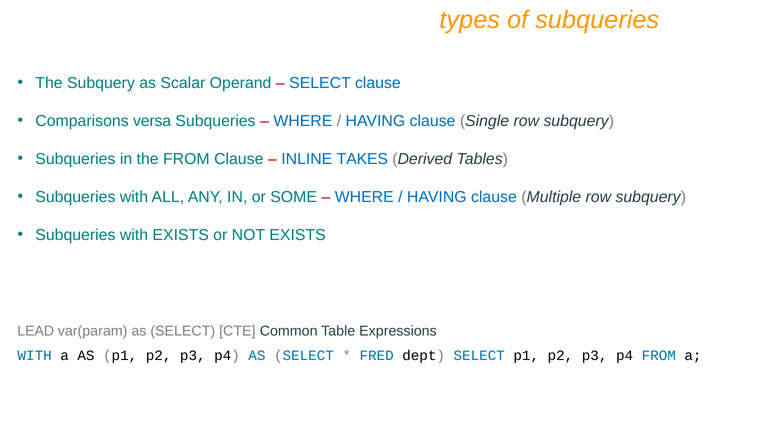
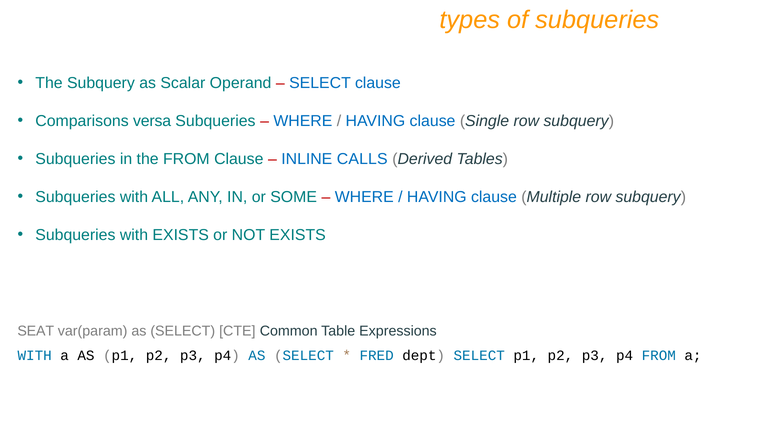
TAKES: TAKES -> CALLS
LEAD: LEAD -> SEAT
